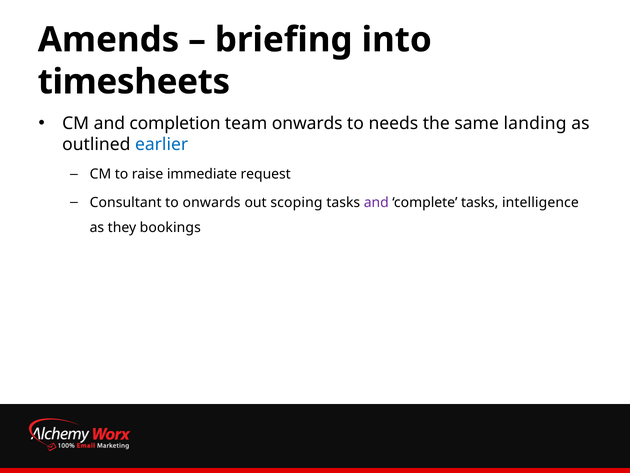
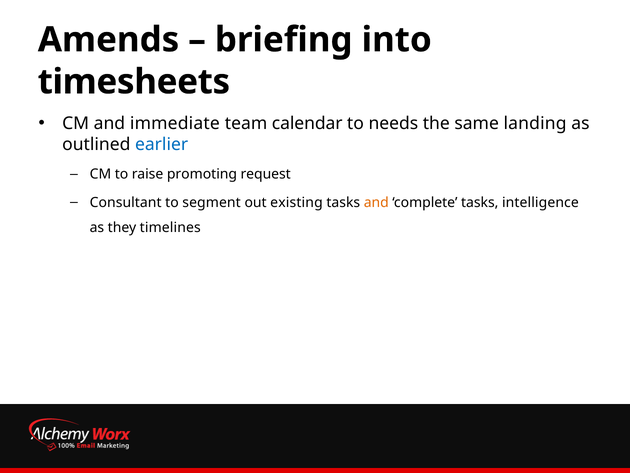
completion: completion -> immediate
team onwards: onwards -> calendar
immediate: immediate -> promoting
to onwards: onwards -> segment
scoping: scoping -> existing
and at (376, 202) colour: purple -> orange
bookings: bookings -> timelines
